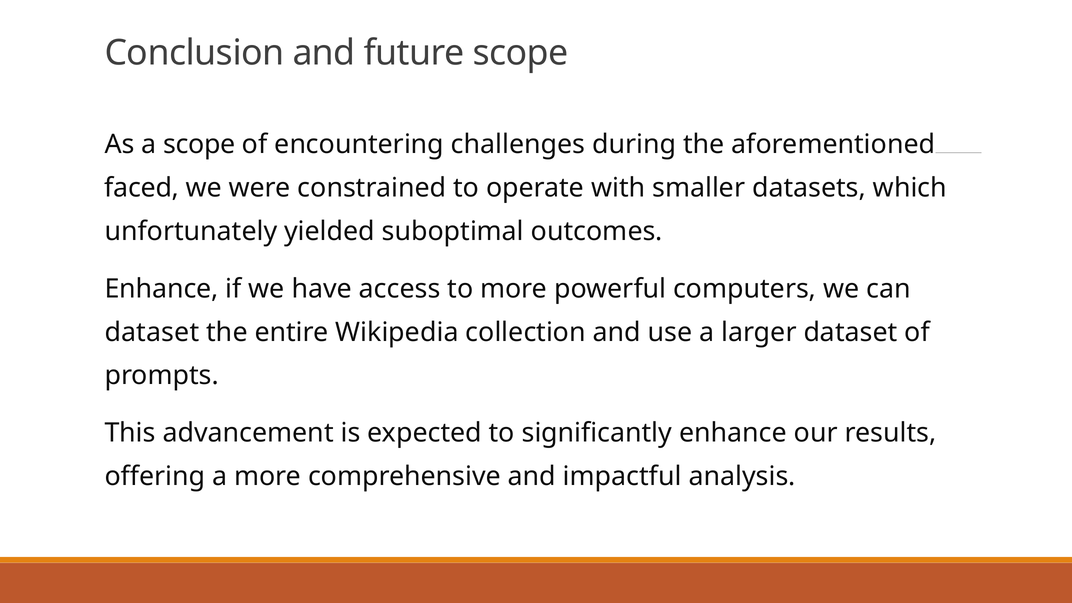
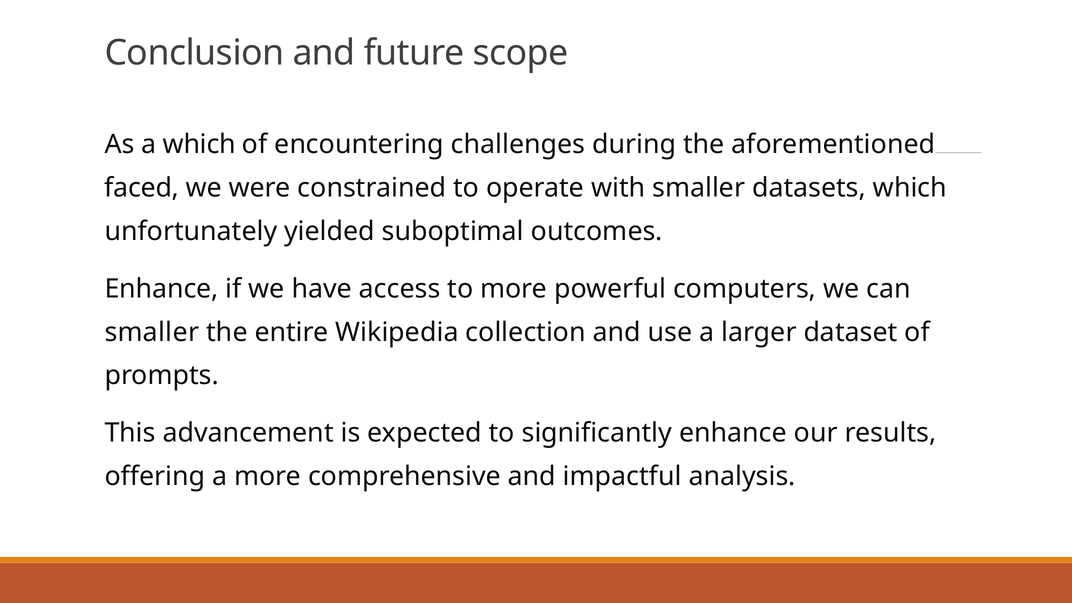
a scope: scope -> which
dataset at (152, 332): dataset -> smaller
